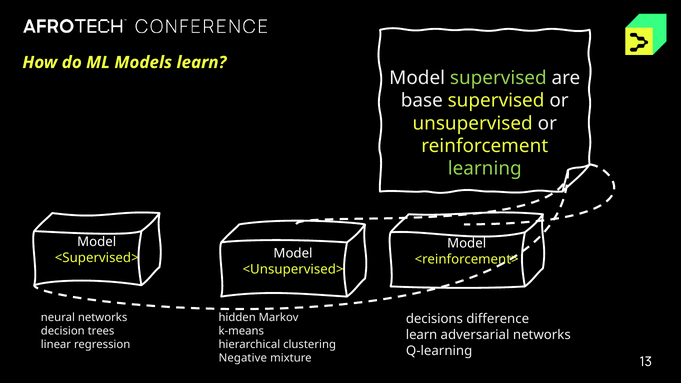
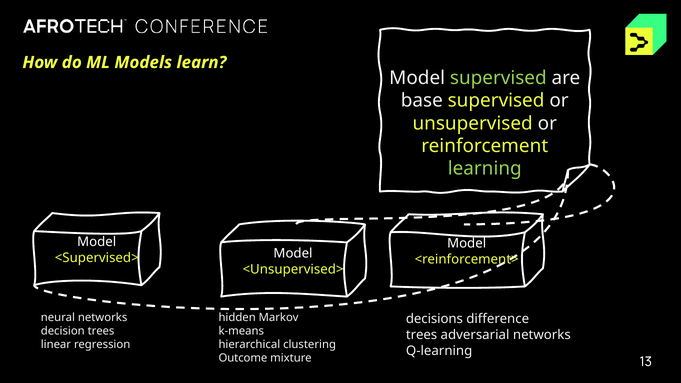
learn at (422, 335): learn -> trees
Negative: Negative -> Outcome
